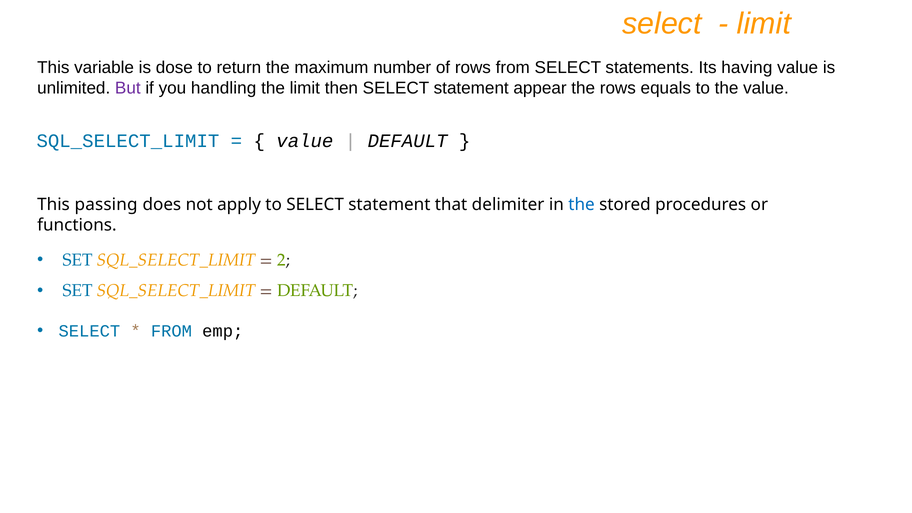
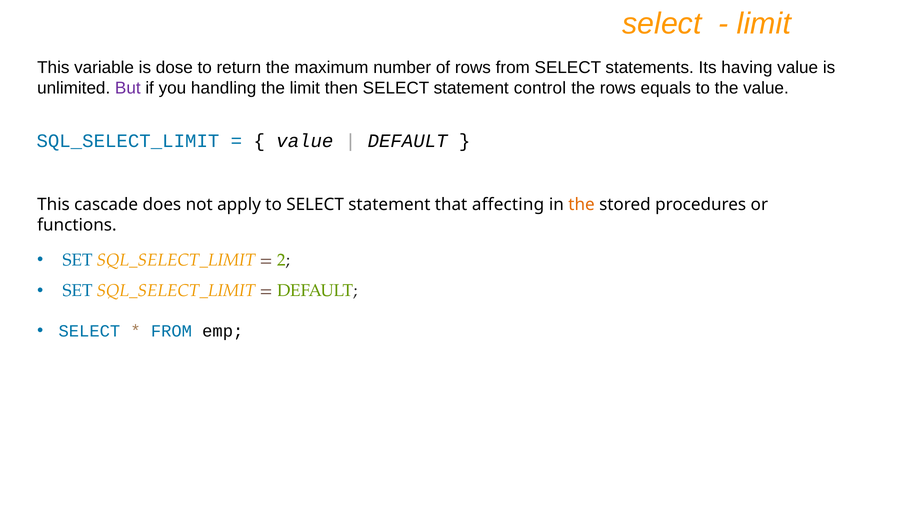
appear: appear -> control
passing: passing -> cascade
delimiter: delimiter -> affecting
the at (582, 205) colour: blue -> orange
